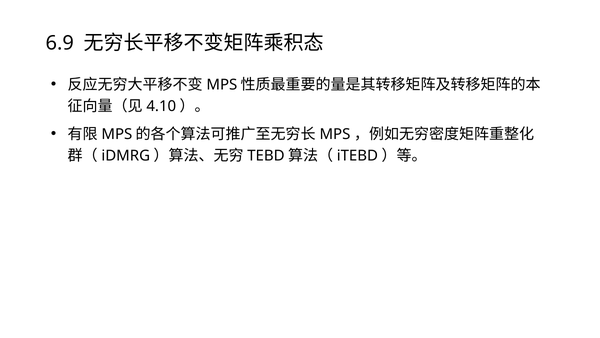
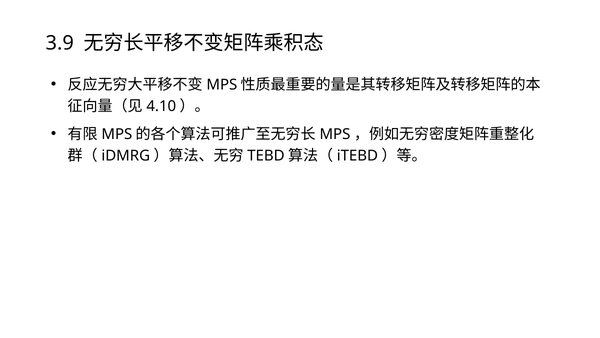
6.9: 6.9 -> 3.9
